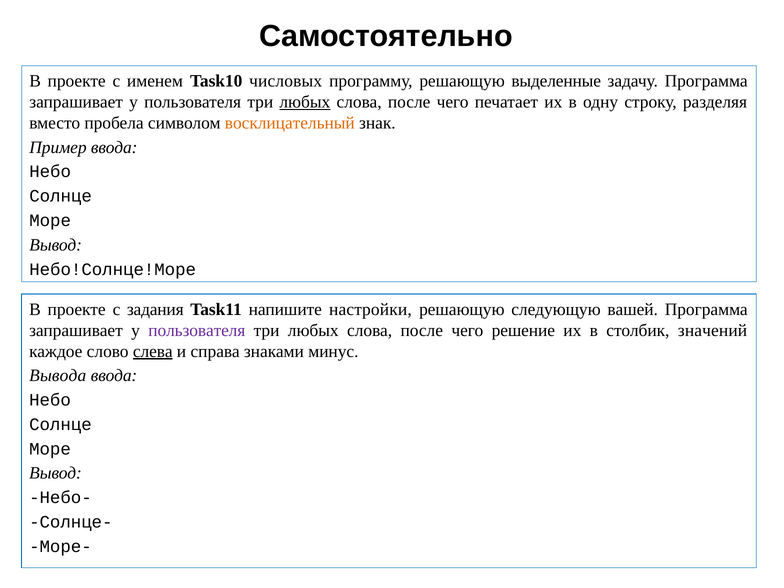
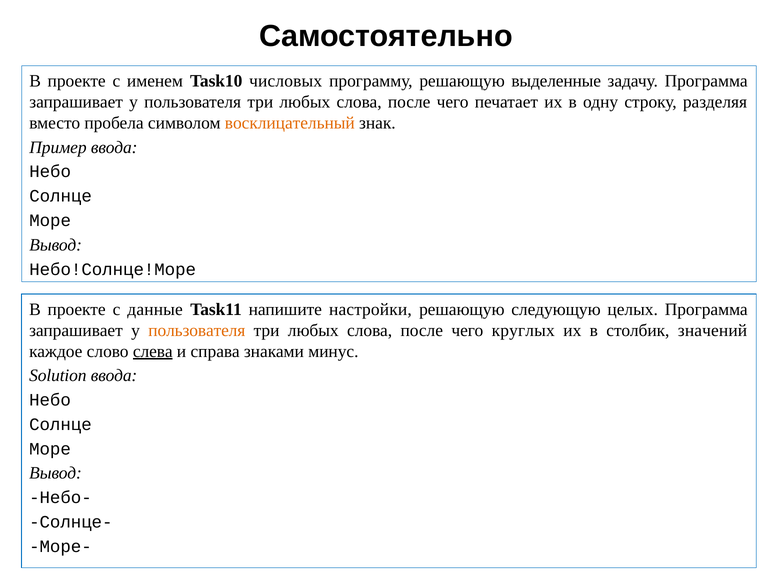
любых at (305, 102) underline: present -> none
задания: задания -> данные
вашей: вашей -> целых
пользователя at (197, 330) colour: purple -> orange
решение: решение -> круглых
Вывода: Вывода -> Solution
